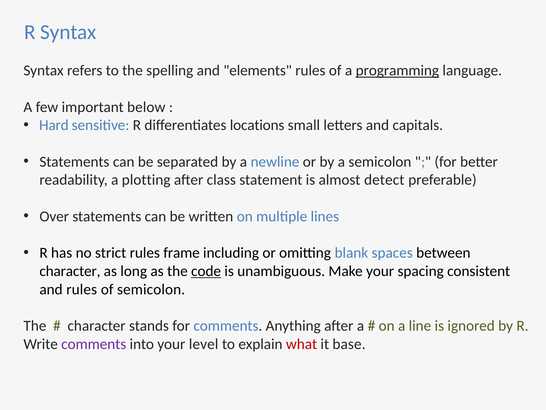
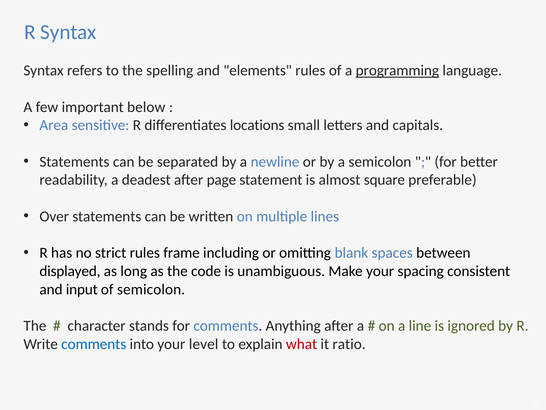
Hard: Hard -> Area
plotting: plotting -> deadest
class: class -> page
detect: detect -> square
character at (70, 271): character -> displayed
code underline: present -> none
and rules: rules -> input
comments at (94, 344) colour: purple -> blue
base: base -> ratio
